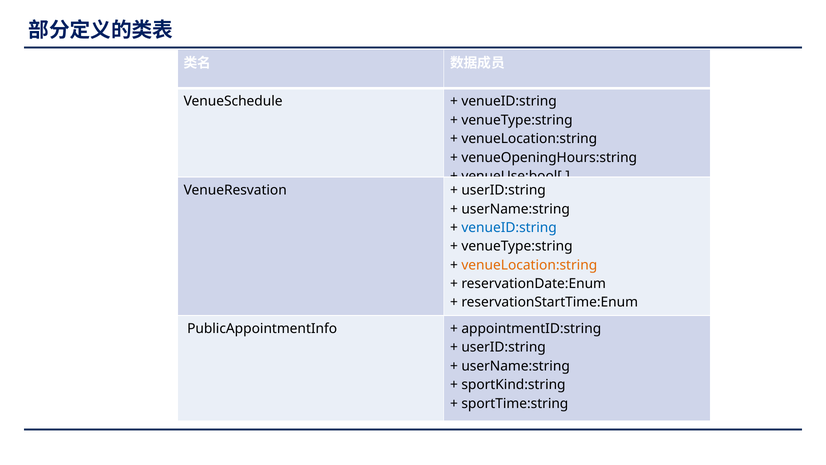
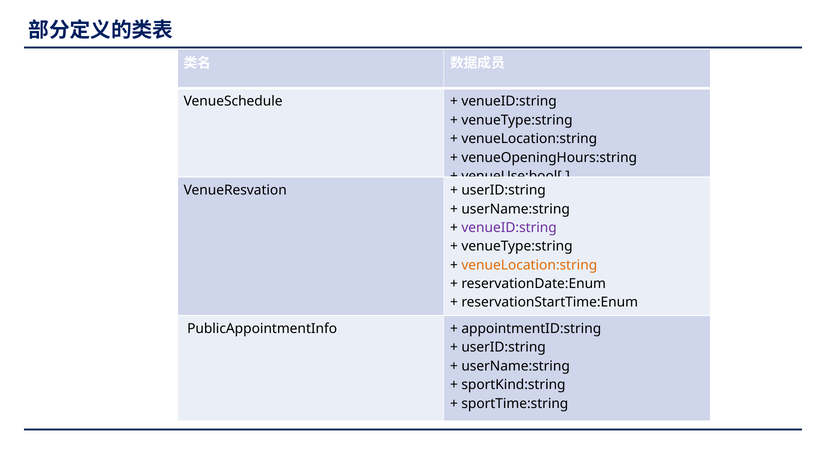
venueID:string at (509, 227) colour: blue -> purple
